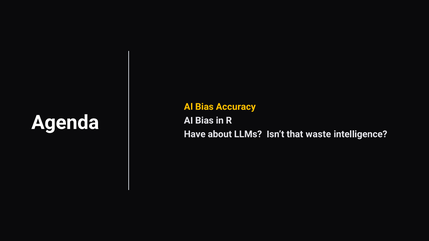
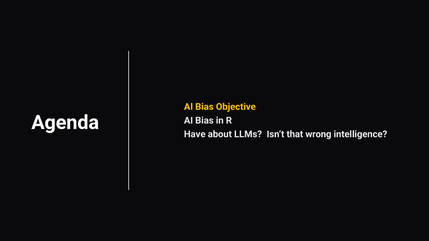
Accuracy: Accuracy -> Objective
waste: waste -> wrong
